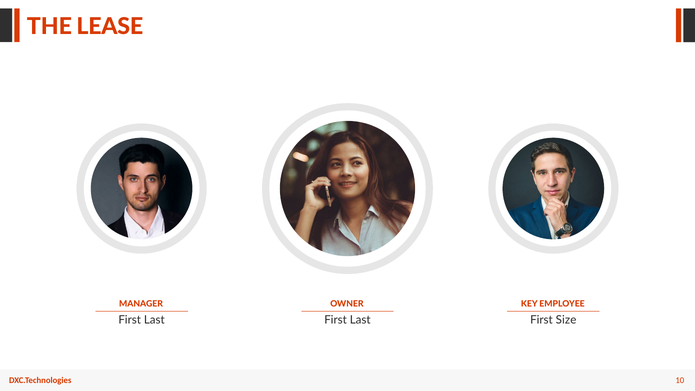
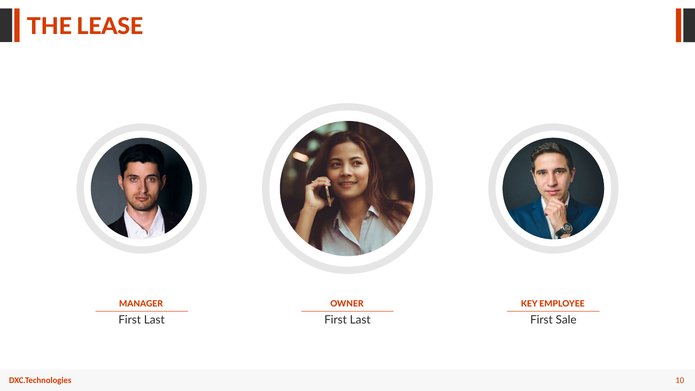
Size: Size -> Sale
